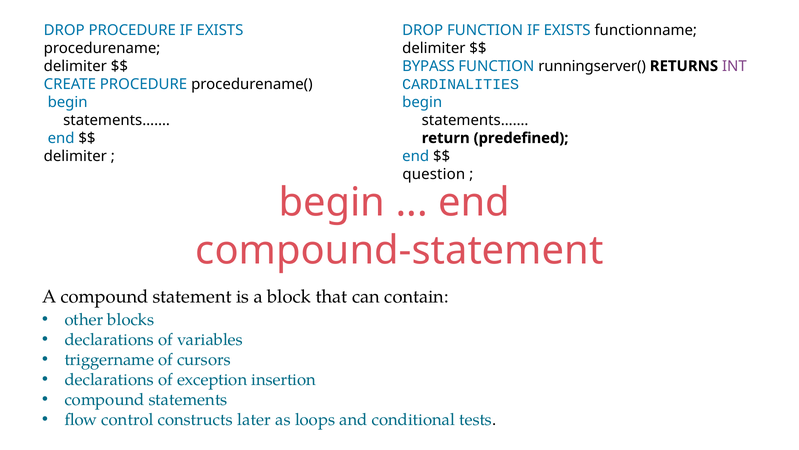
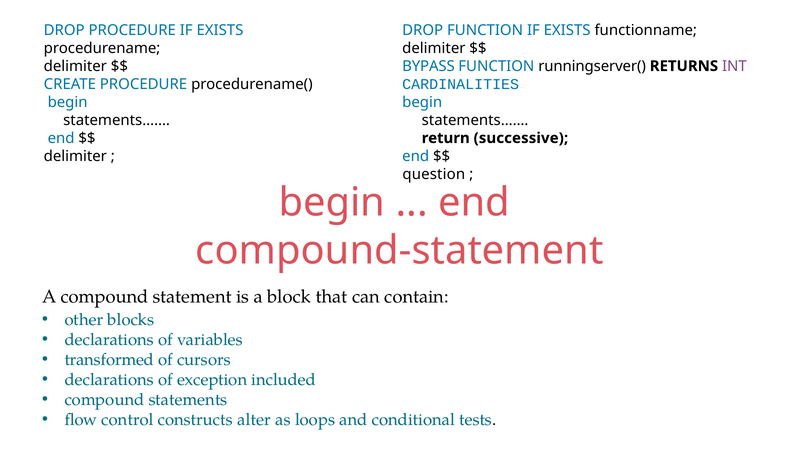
predefined: predefined -> successive
triggername: triggername -> transformed
insertion: insertion -> included
later: later -> alter
